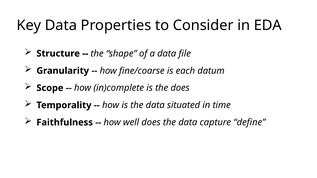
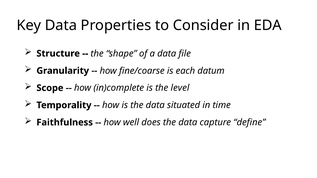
the does: does -> level
